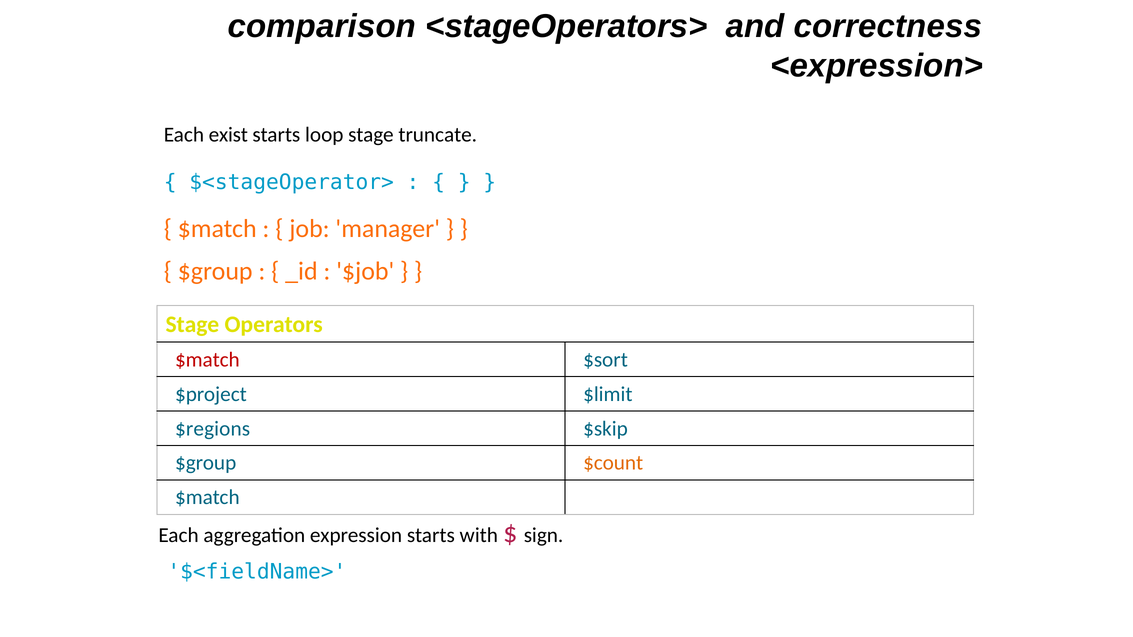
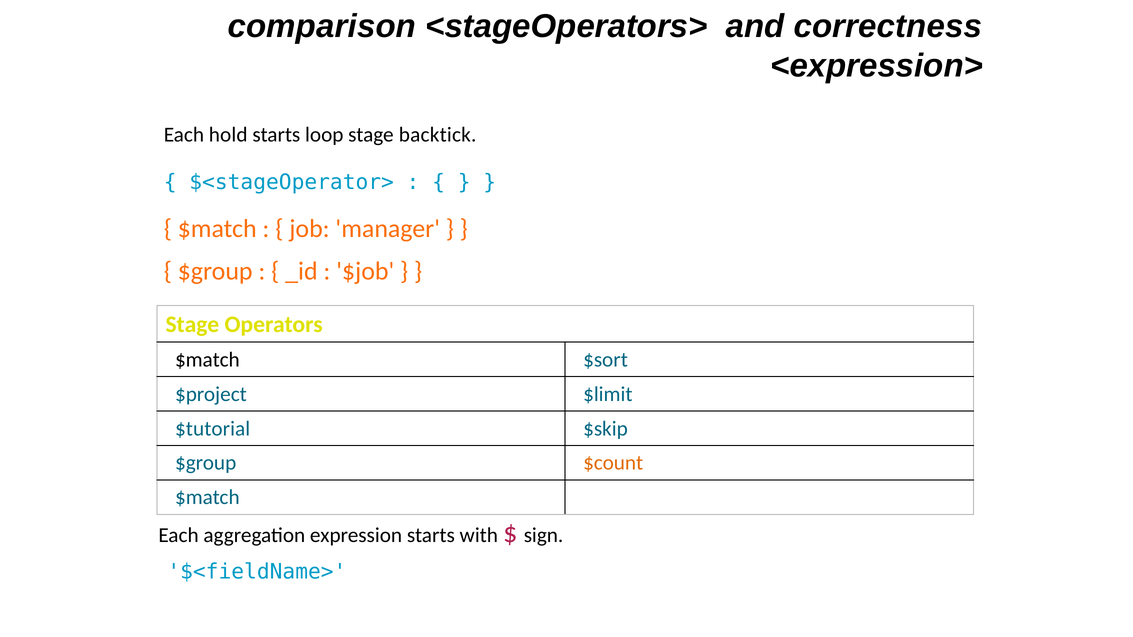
exist: exist -> hold
truncate: truncate -> backtick
$match at (207, 360) colour: red -> black
$regions: $regions -> $tutorial
